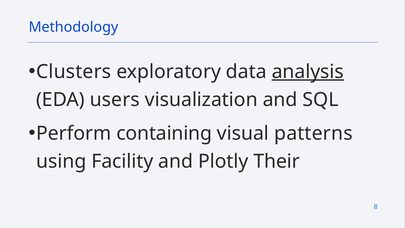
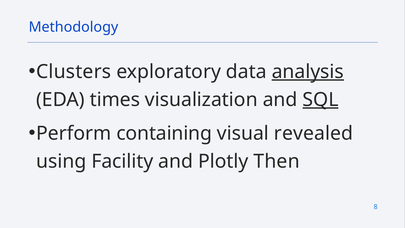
users: users -> times
SQL underline: none -> present
patterns: patterns -> revealed
Their: Their -> Then
